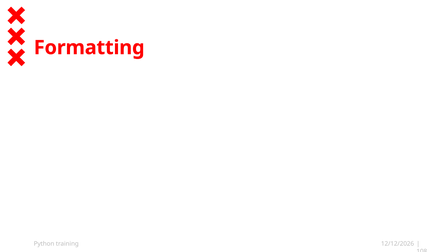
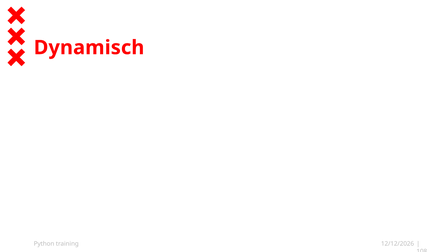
Formatting: Formatting -> Dynamisch
